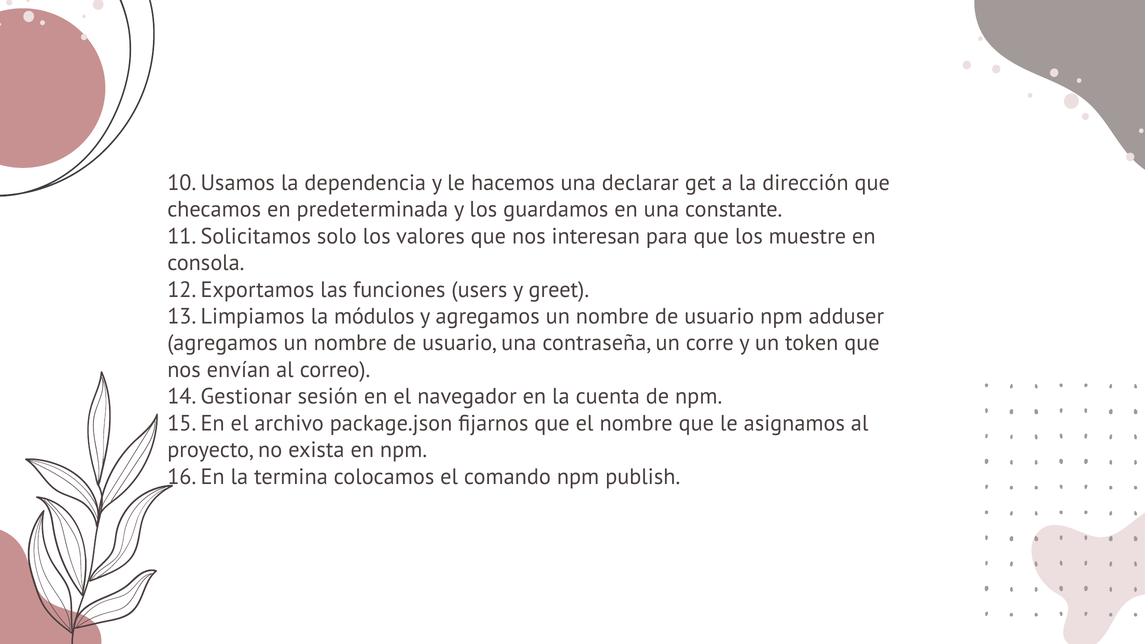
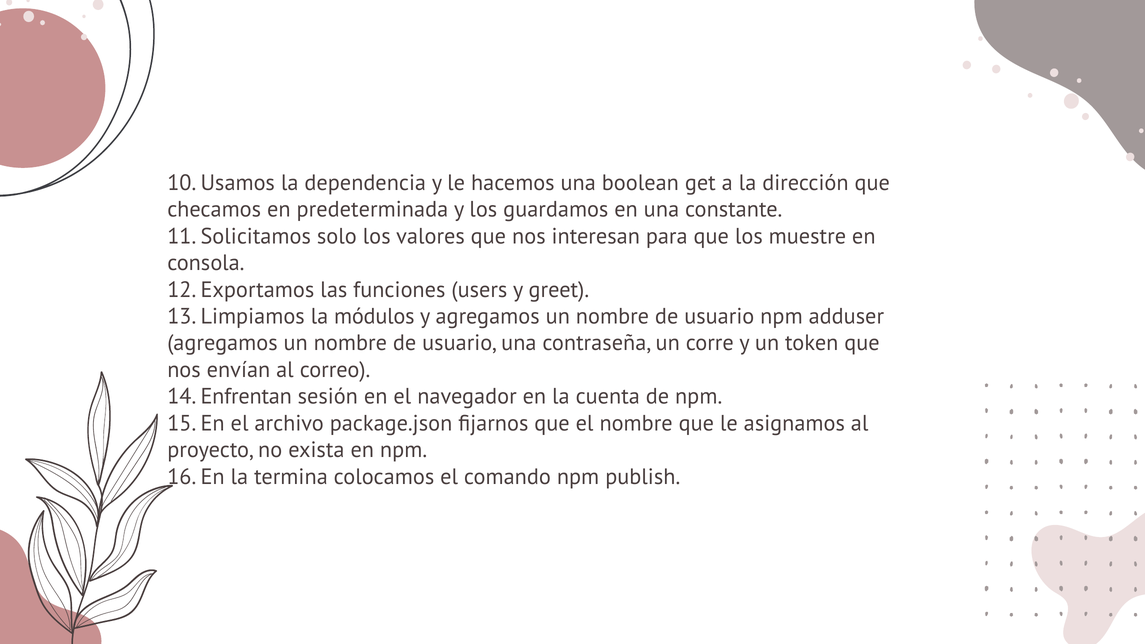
declarar: declarar -> boolean
Gestionar: Gestionar -> Enfrentan
